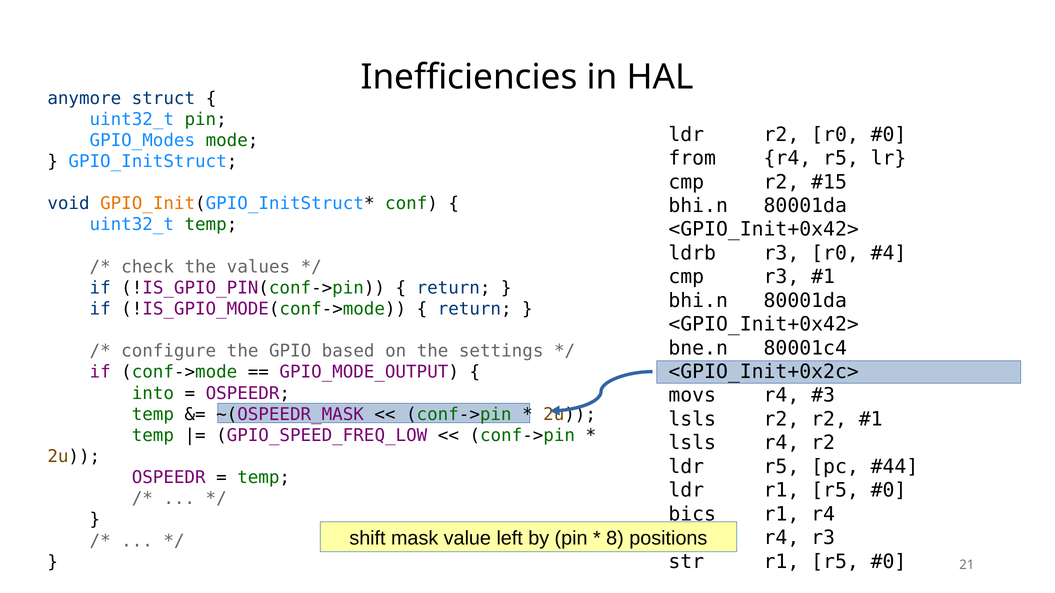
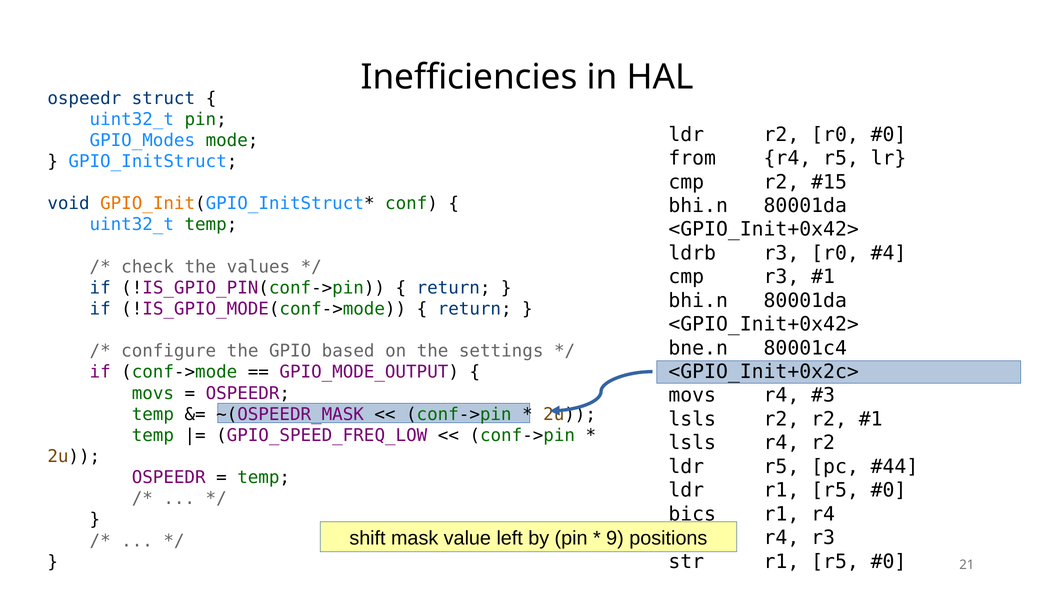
anymore at (84, 98): anymore -> ospeedr
into at (153, 394): into -> movs
8: 8 -> 9
